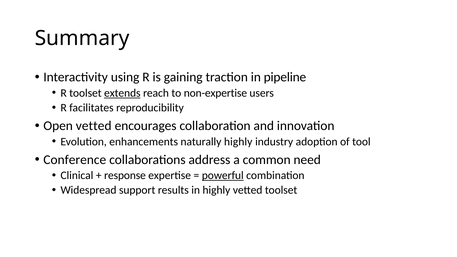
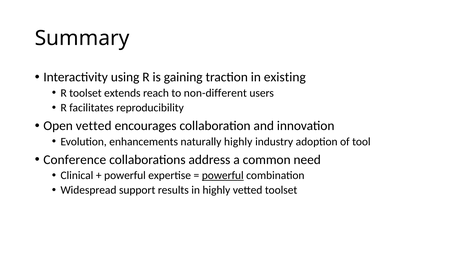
pipeline: pipeline -> existing
extends underline: present -> none
non-expertise: non-expertise -> non-different
response at (125, 175): response -> powerful
